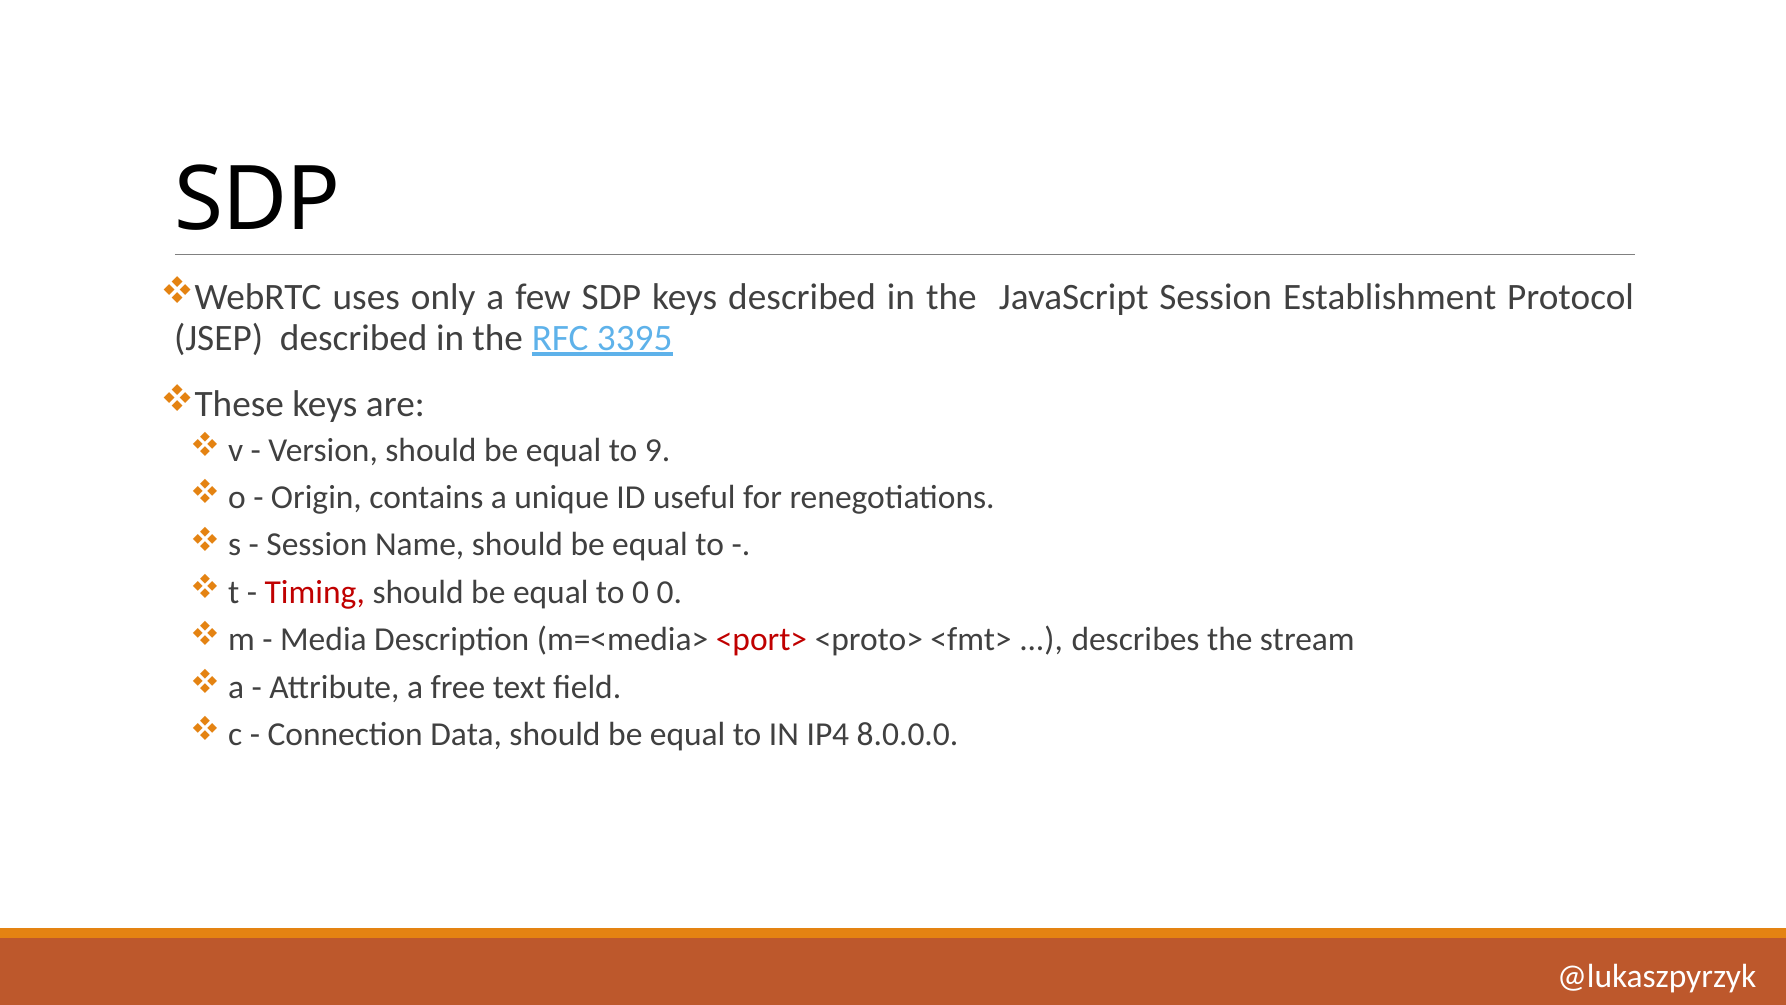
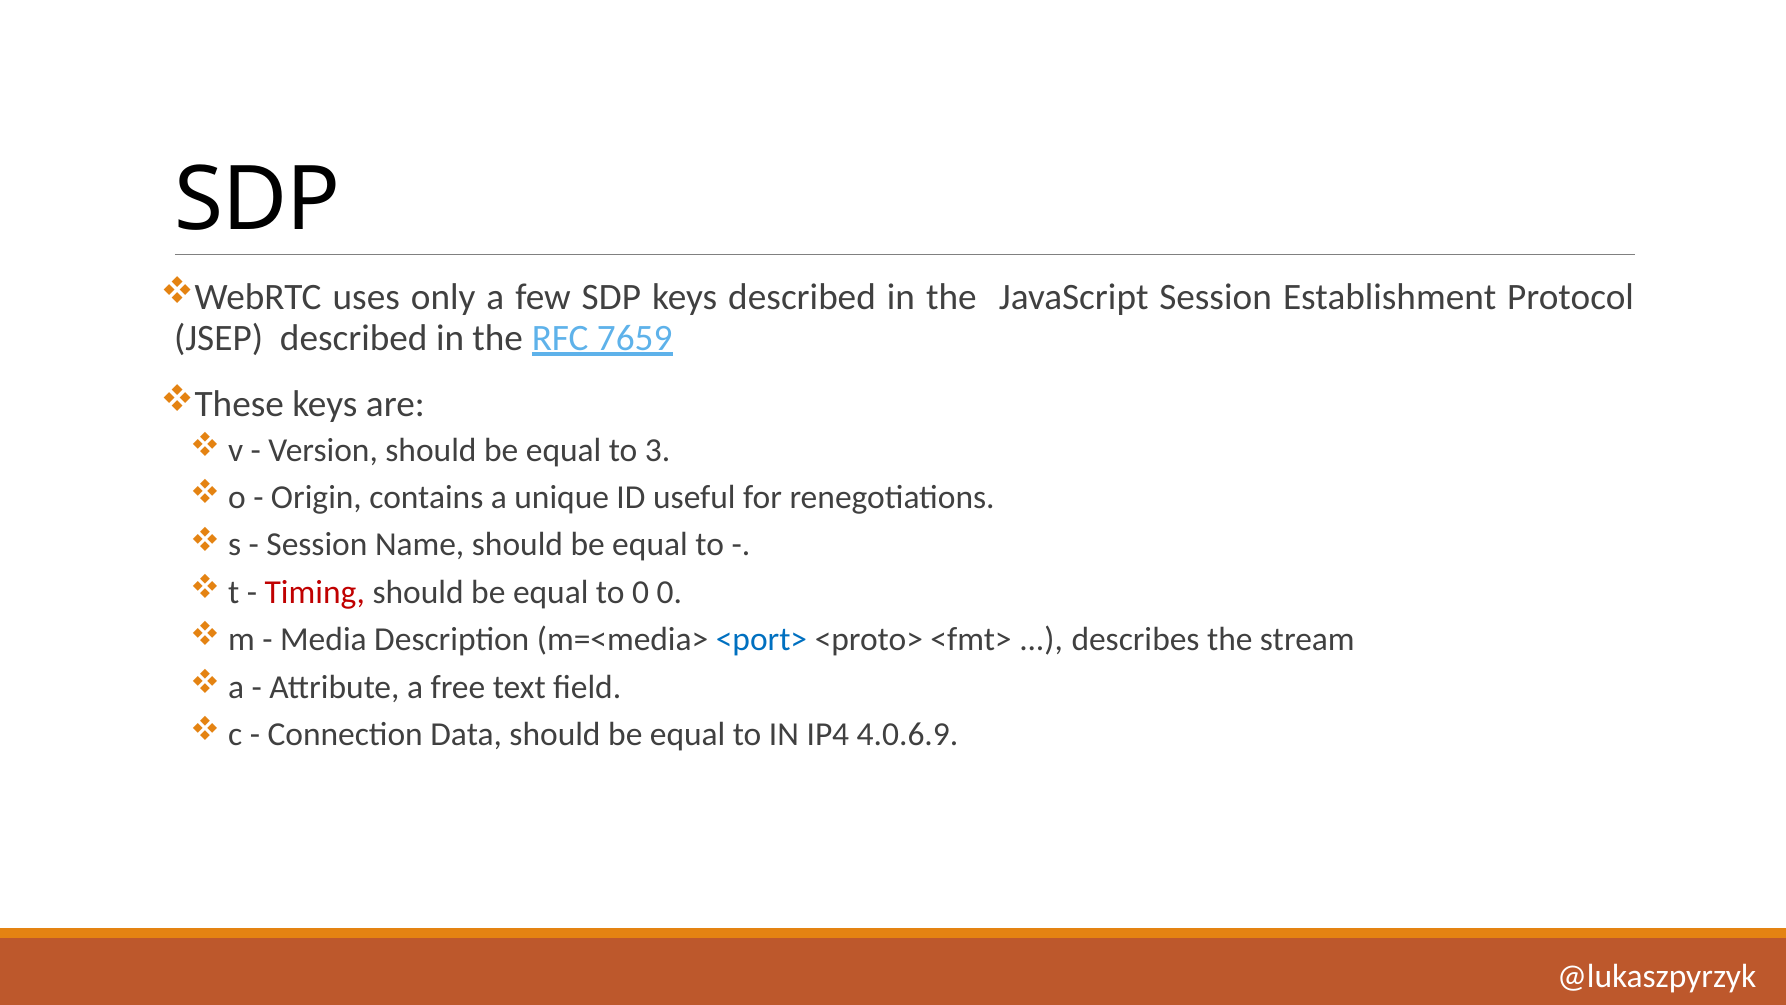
3395: 3395 -> 7659
9: 9 -> 3
<port> colour: red -> blue
8.0.0.0: 8.0.0.0 -> 4.0.6.9
